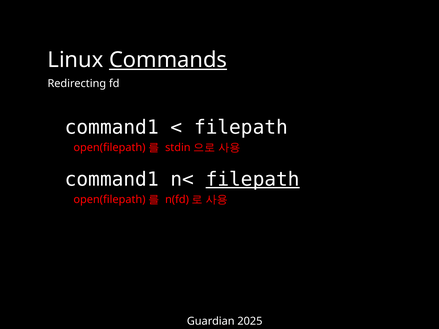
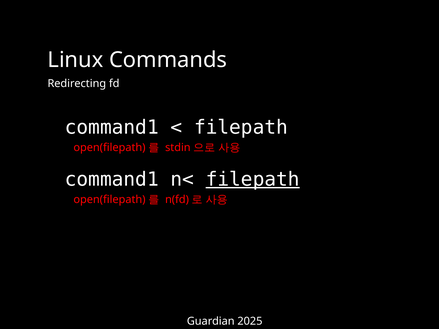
Commands underline: present -> none
